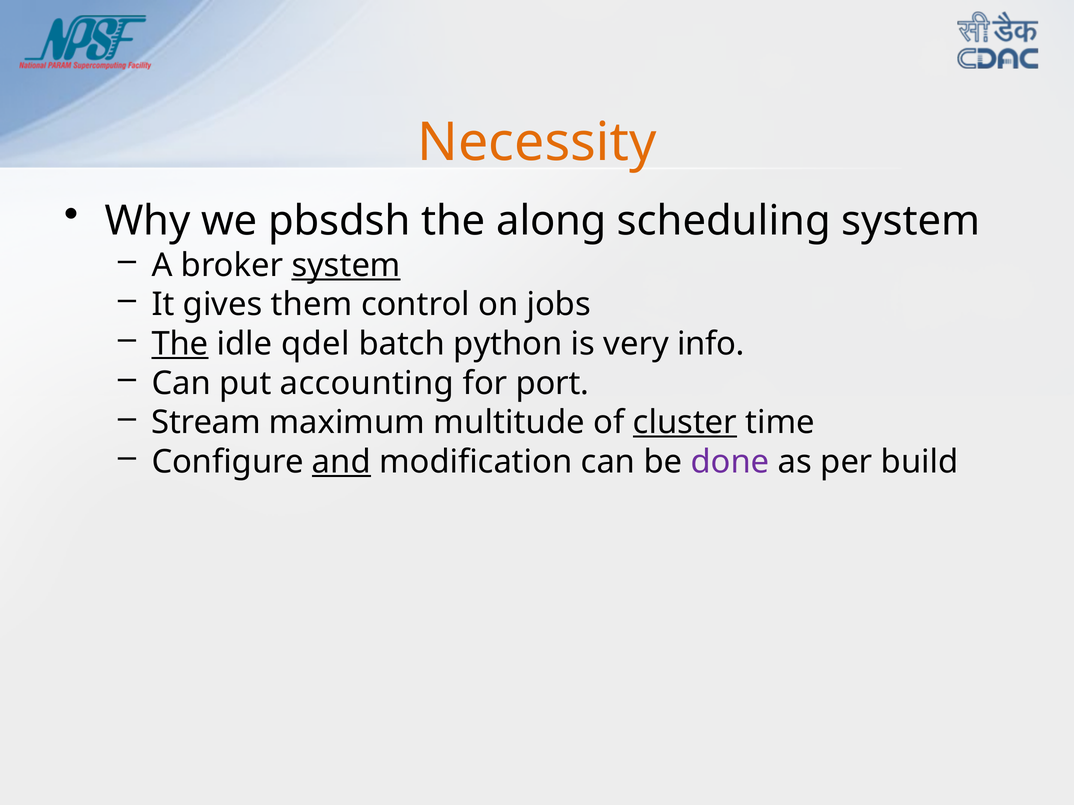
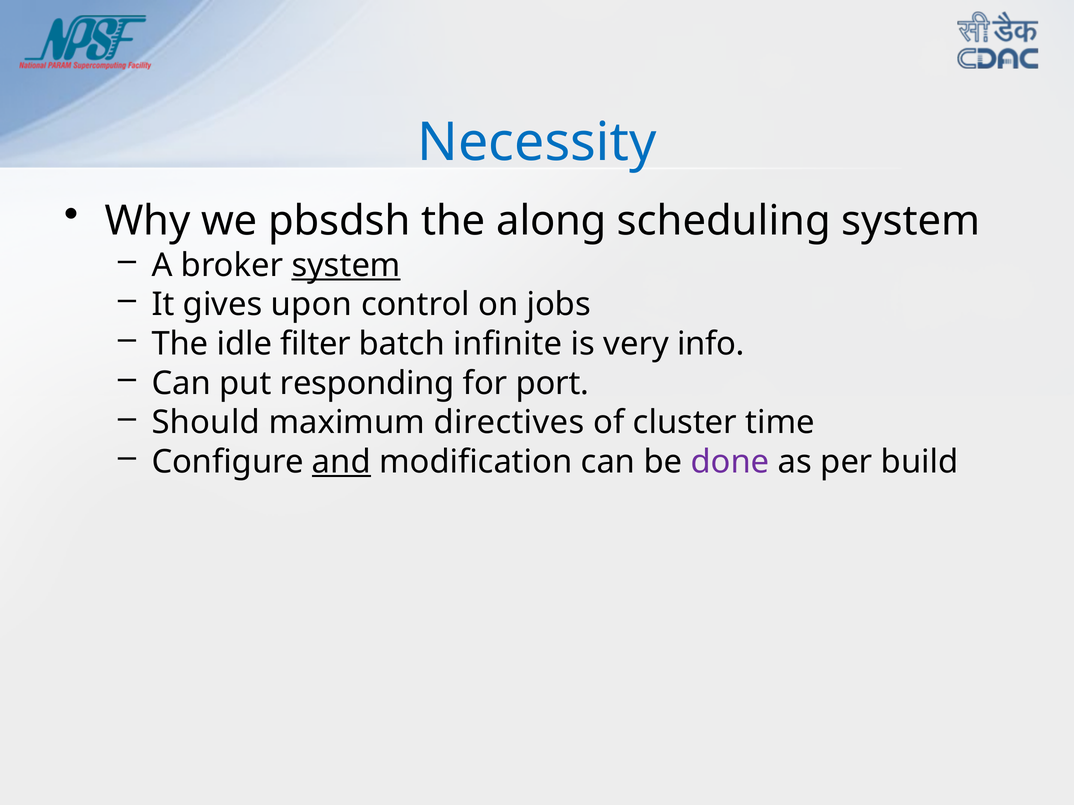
Necessity colour: orange -> blue
them: them -> upon
The at (180, 344) underline: present -> none
qdel: qdel -> filter
python: python -> infinite
accounting: accounting -> responding
Stream: Stream -> Should
multitude: multitude -> directives
cluster underline: present -> none
